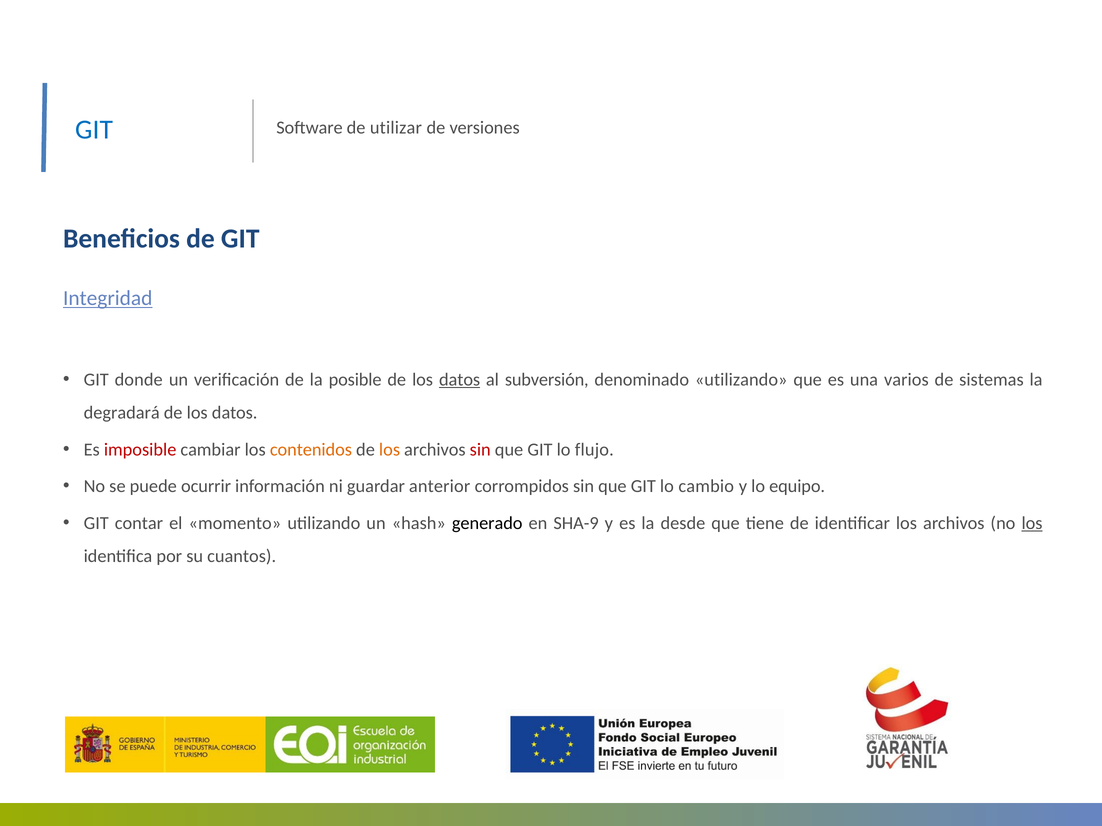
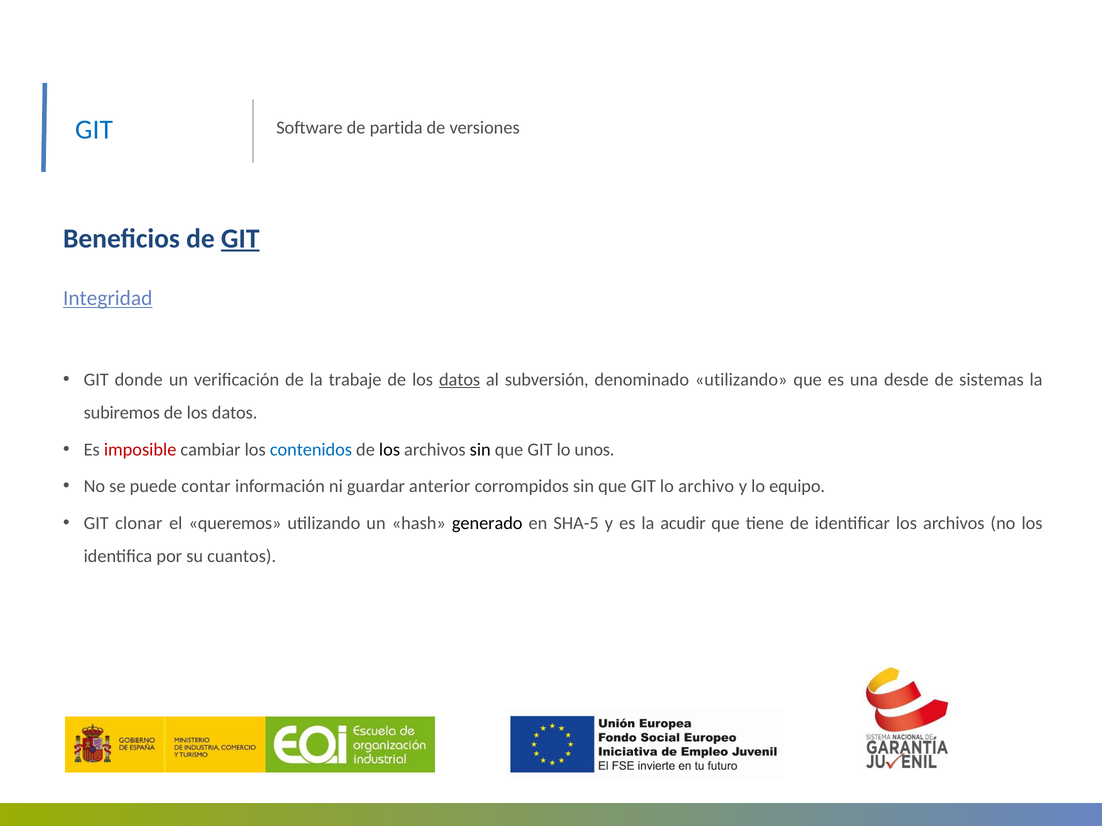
utilizar: utilizar -> partida
GIT at (240, 239) underline: none -> present
posible: posible -> trabaje
varios: varios -> desde
degradará: degradará -> subiremos
contenidos colour: orange -> blue
los at (390, 450) colour: orange -> black
sin at (480, 450) colour: red -> black
flujo: flujo -> unos
ocurrir: ocurrir -> contar
cambio: cambio -> archivo
contar: contar -> clonar
momento: momento -> queremos
SHA-9: SHA-9 -> SHA-5
desde: desde -> acudir
los at (1032, 523) underline: present -> none
